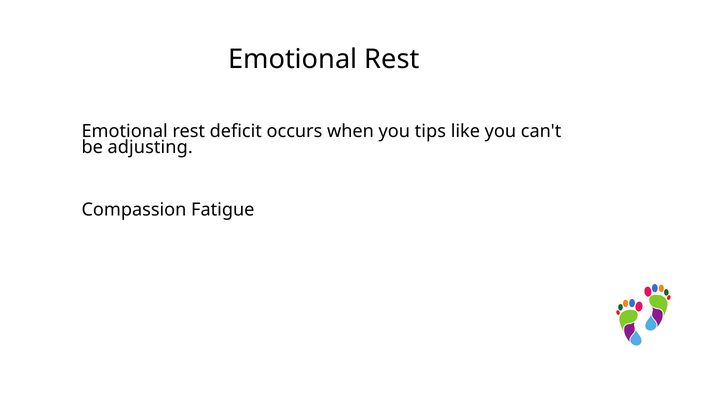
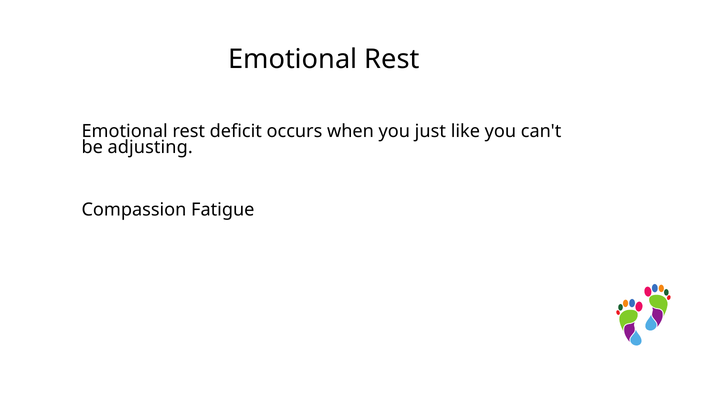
tips: tips -> just
